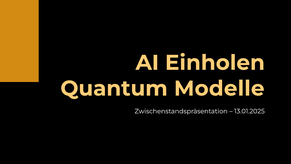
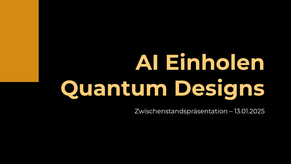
Modelle: Modelle -> Designs
